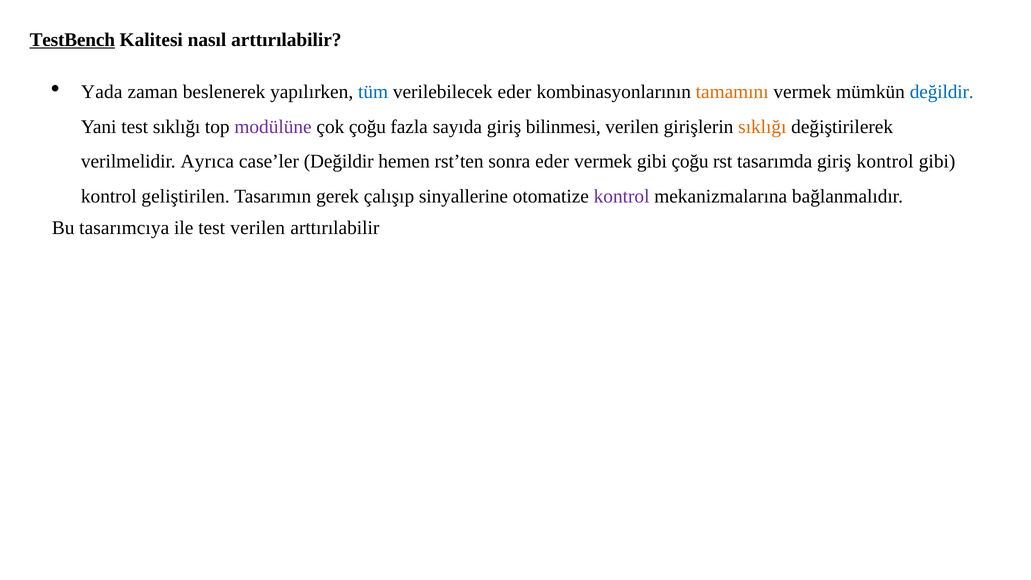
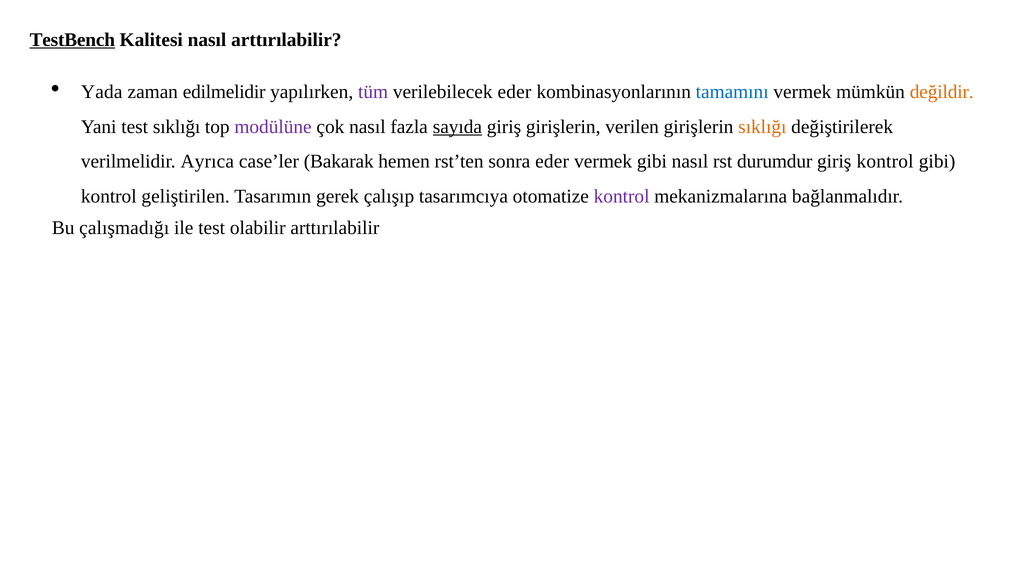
beslenerek: beslenerek -> edilmelidir
tüm colour: blue -> purple
tamamını colour: orange -> blue
değildir at (942, 92) colour: blue -> orange
çok çoğu: çoğu -> nasıl
sayıda underline: none -> present
giriş bilinmesi: bilinmesi -> girişlerin
case’ler Değildir: Değildir -> Bakarak
gibi çoğu: çoğu -> nasıl
tasarımda: tasarımda -> durumdur
sinyallerine: sinyallerine -> tasarımcıya
tasarımcıya: tasarımcıya -> çalışmadığı
test verilen: verilen -> olabilir
